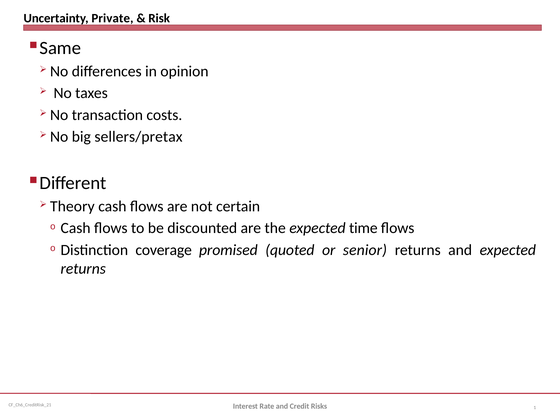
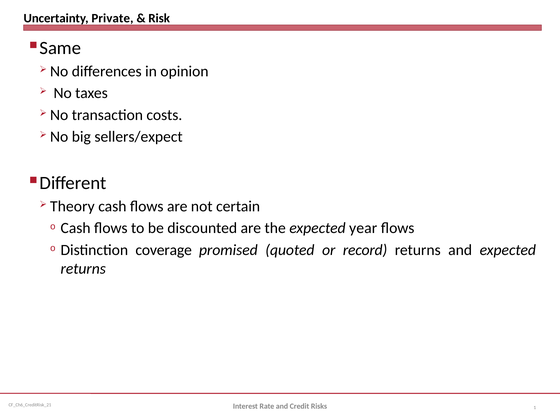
sellers/pretax: sellers/pretax -> sellers/expect
time: time -> year
senior: senior -> record
